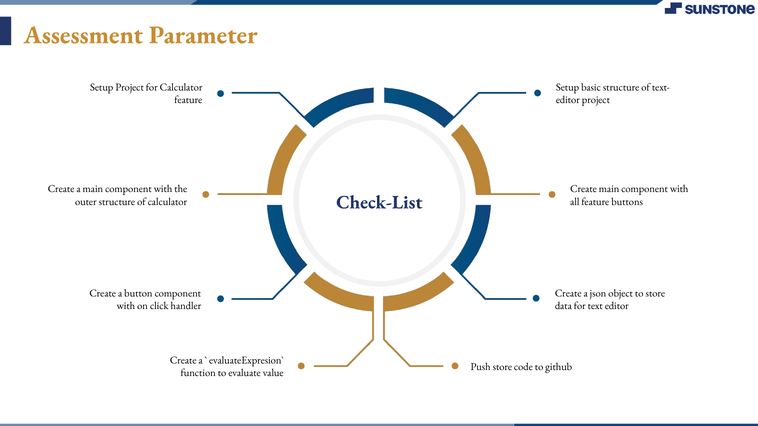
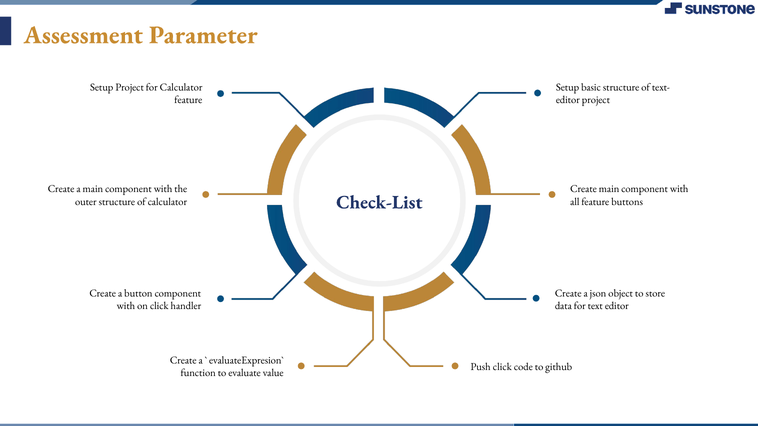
Push store: store -> click
